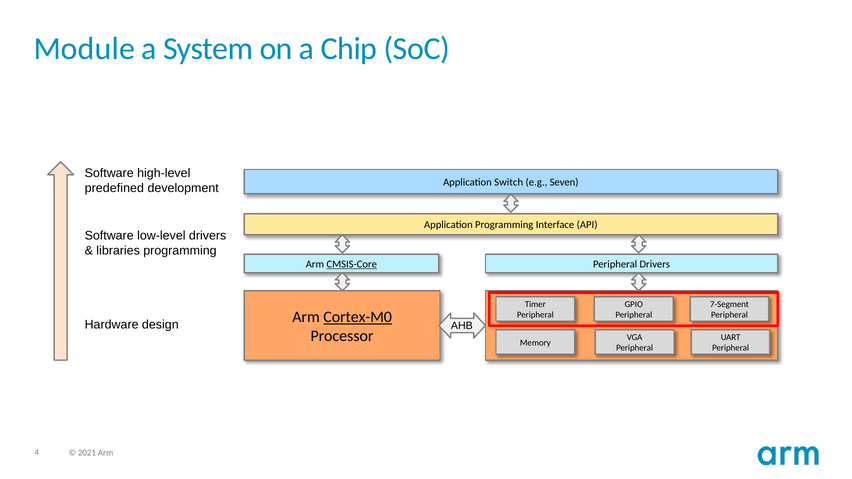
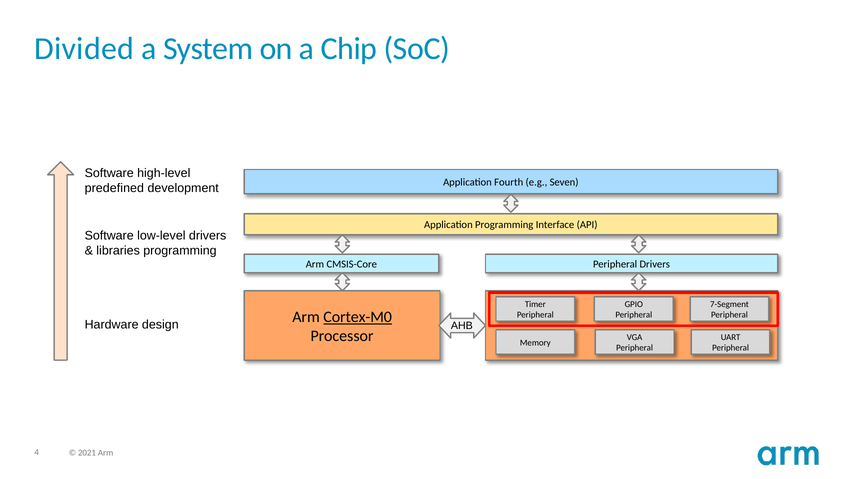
Module: Module -> Divided
Switch: Switch -> Fourth
CMSIS-Core underline: present -> none
